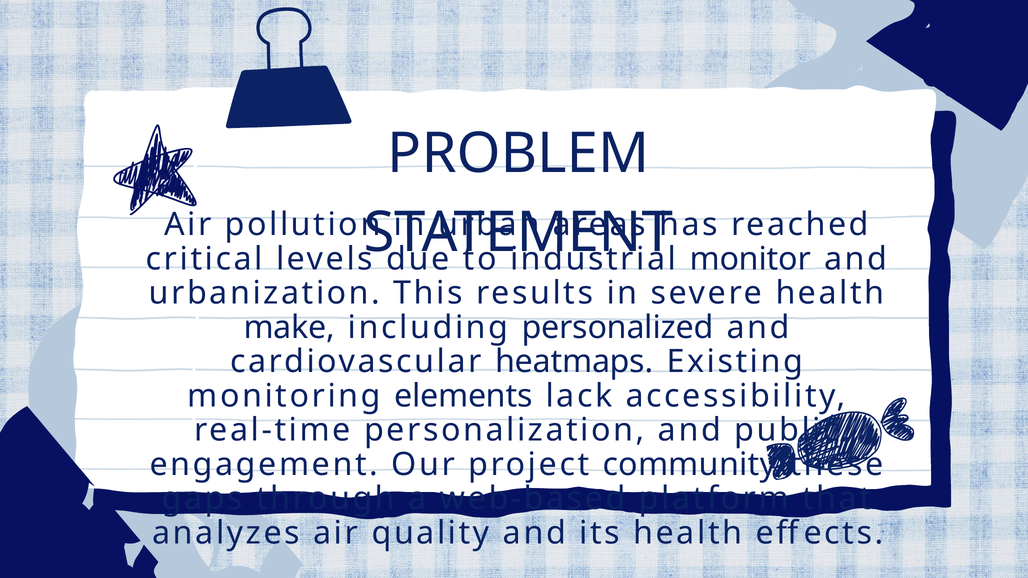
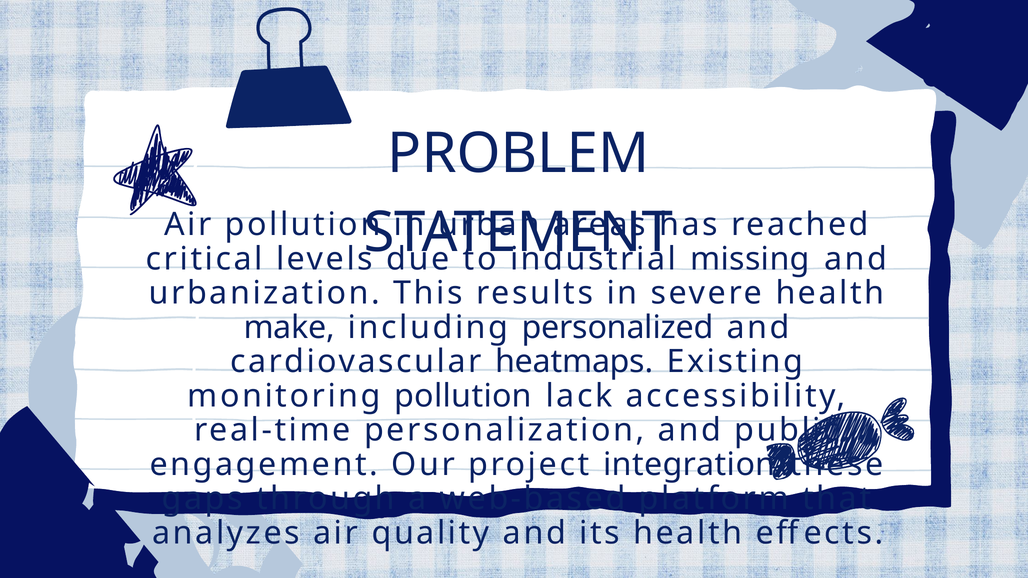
monitor: monitor -> missing
monitoring elements: elements -> pollution
community: community -> integration
